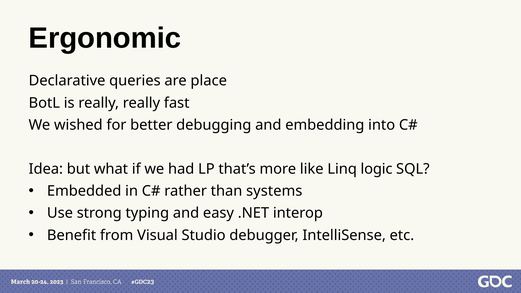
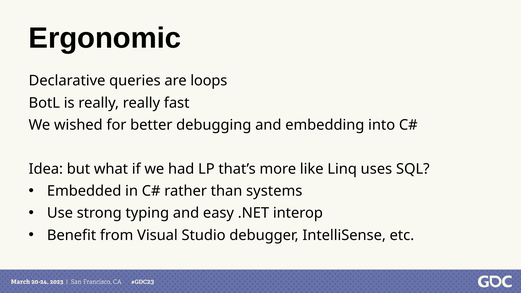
place: place -> loops
logic: logic -> uses
